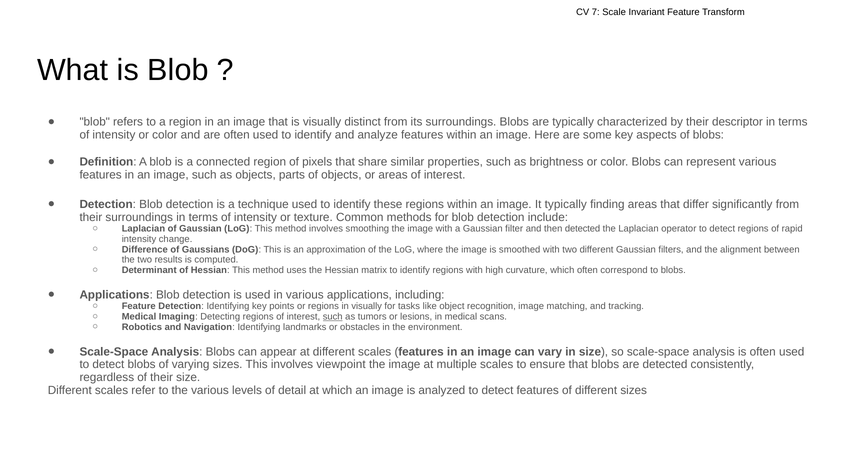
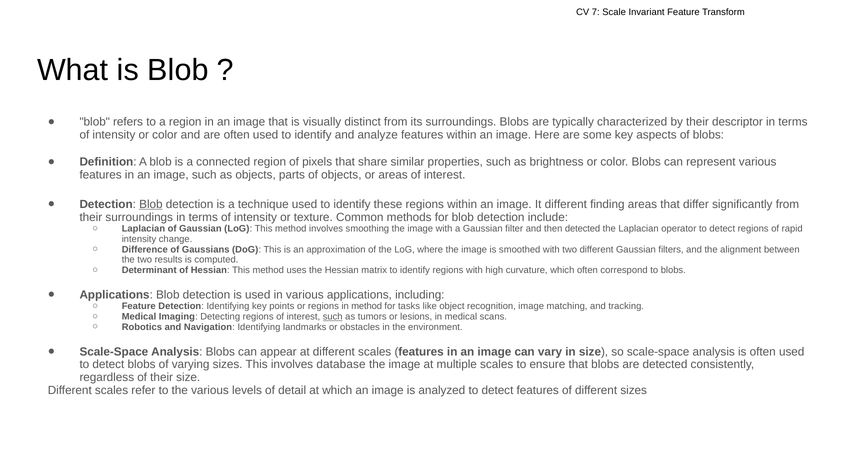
Blob at (151, 204) underline: none -> present
It typically: typically -> different
in visually: visually -> method
viewpoint: viewpoint -> database
